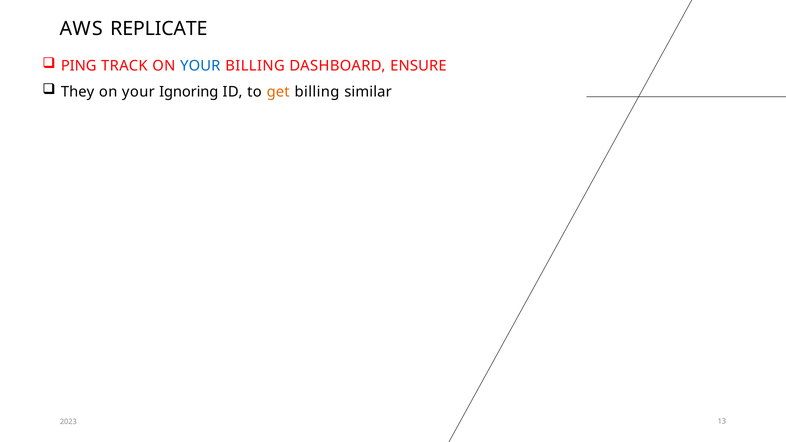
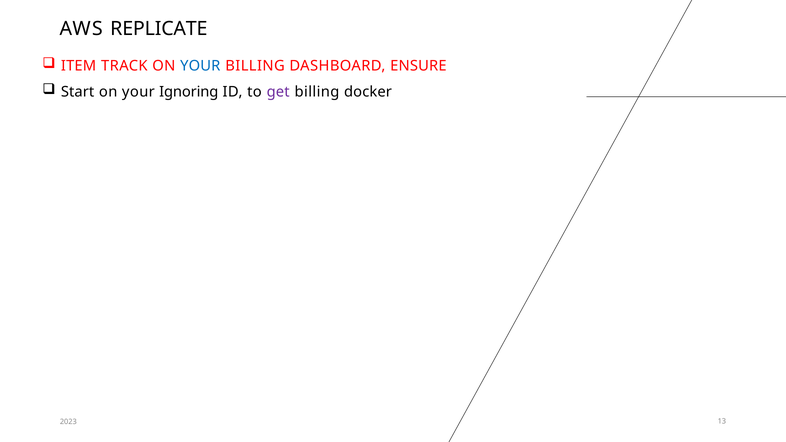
PING: PING -> ITEM
They: They -> Start
get colour: orange -> purple
similar: similar -> docker
